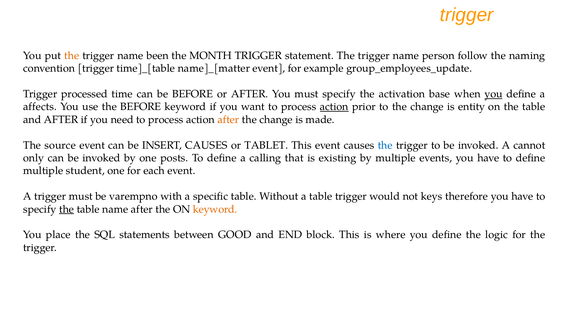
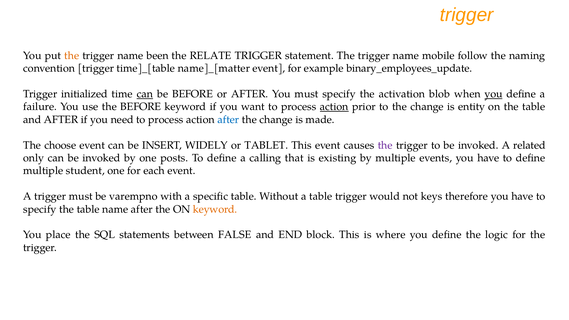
MONTH: MONTH -> RELATE
person: person -> mobile
group_employees_update: group_employees_update -> binary_employees_update
processed: processed -> initialized
can at (145, 94) underline: none -> present
base: base -> blob
affects: affects -> failure
after at (228, 120) colour: orange -> blue
source: source -> choose
INSERT CAUSES: CAUSES -> WIDELY
the at (385, 145) colour: blue -> purple
cannot: cannot -> related
the at (67, 209) underline: present -> none
GOOD: GOOD -> FALSE
